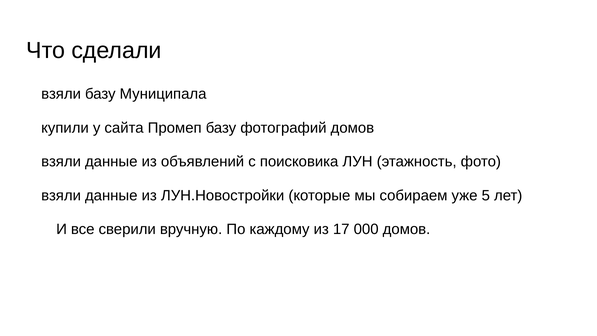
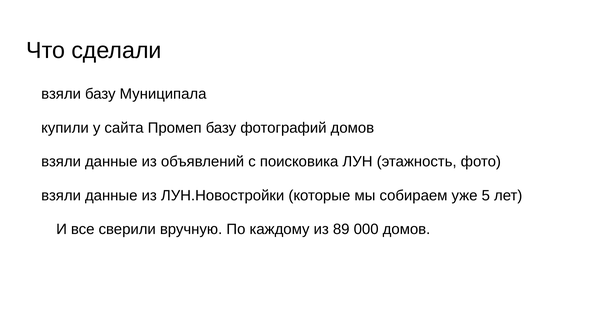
17: 17 -> 89
